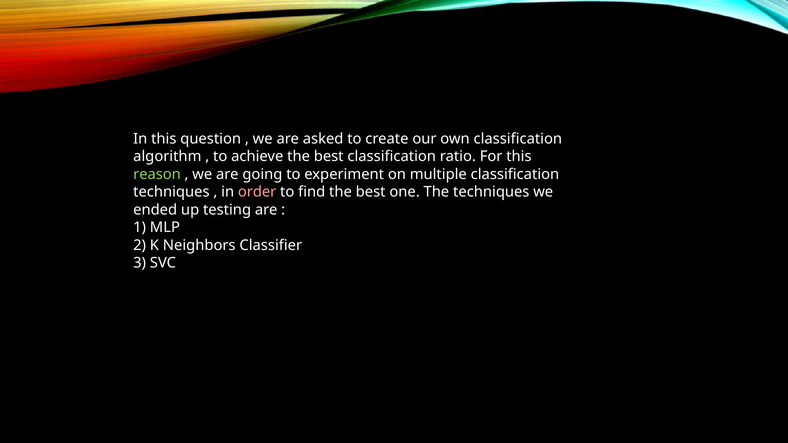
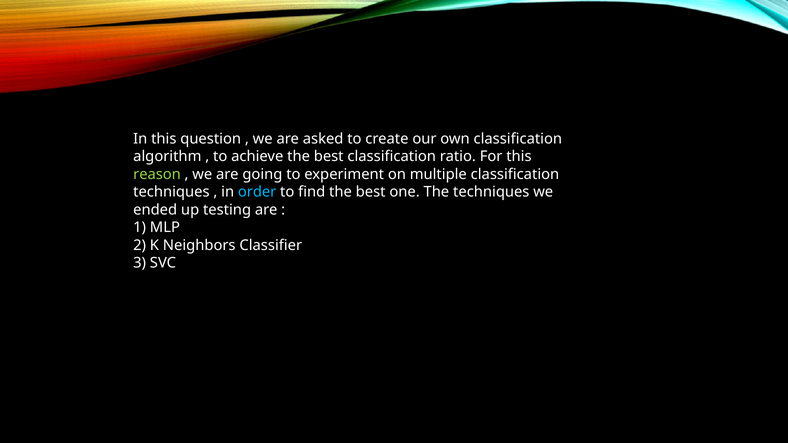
order colour: pink -> light blue
